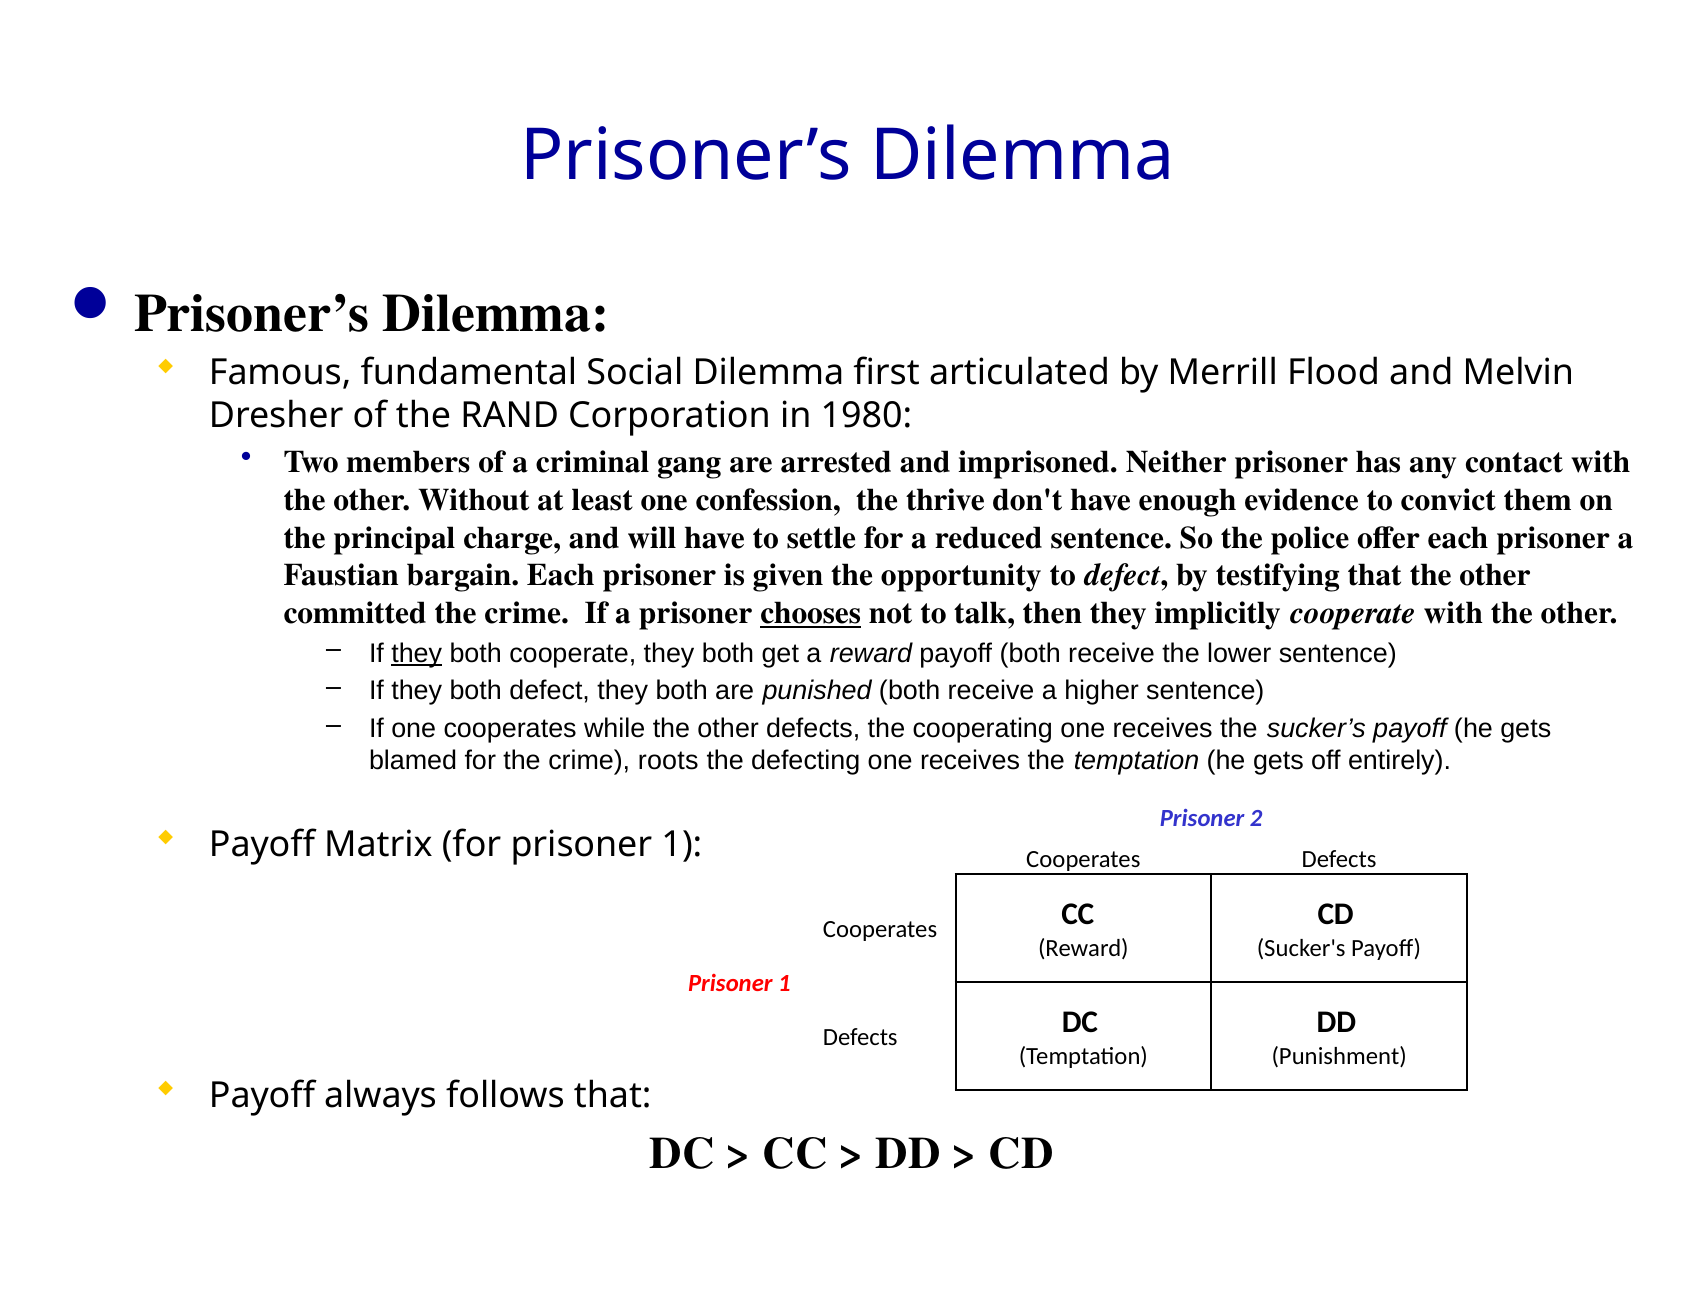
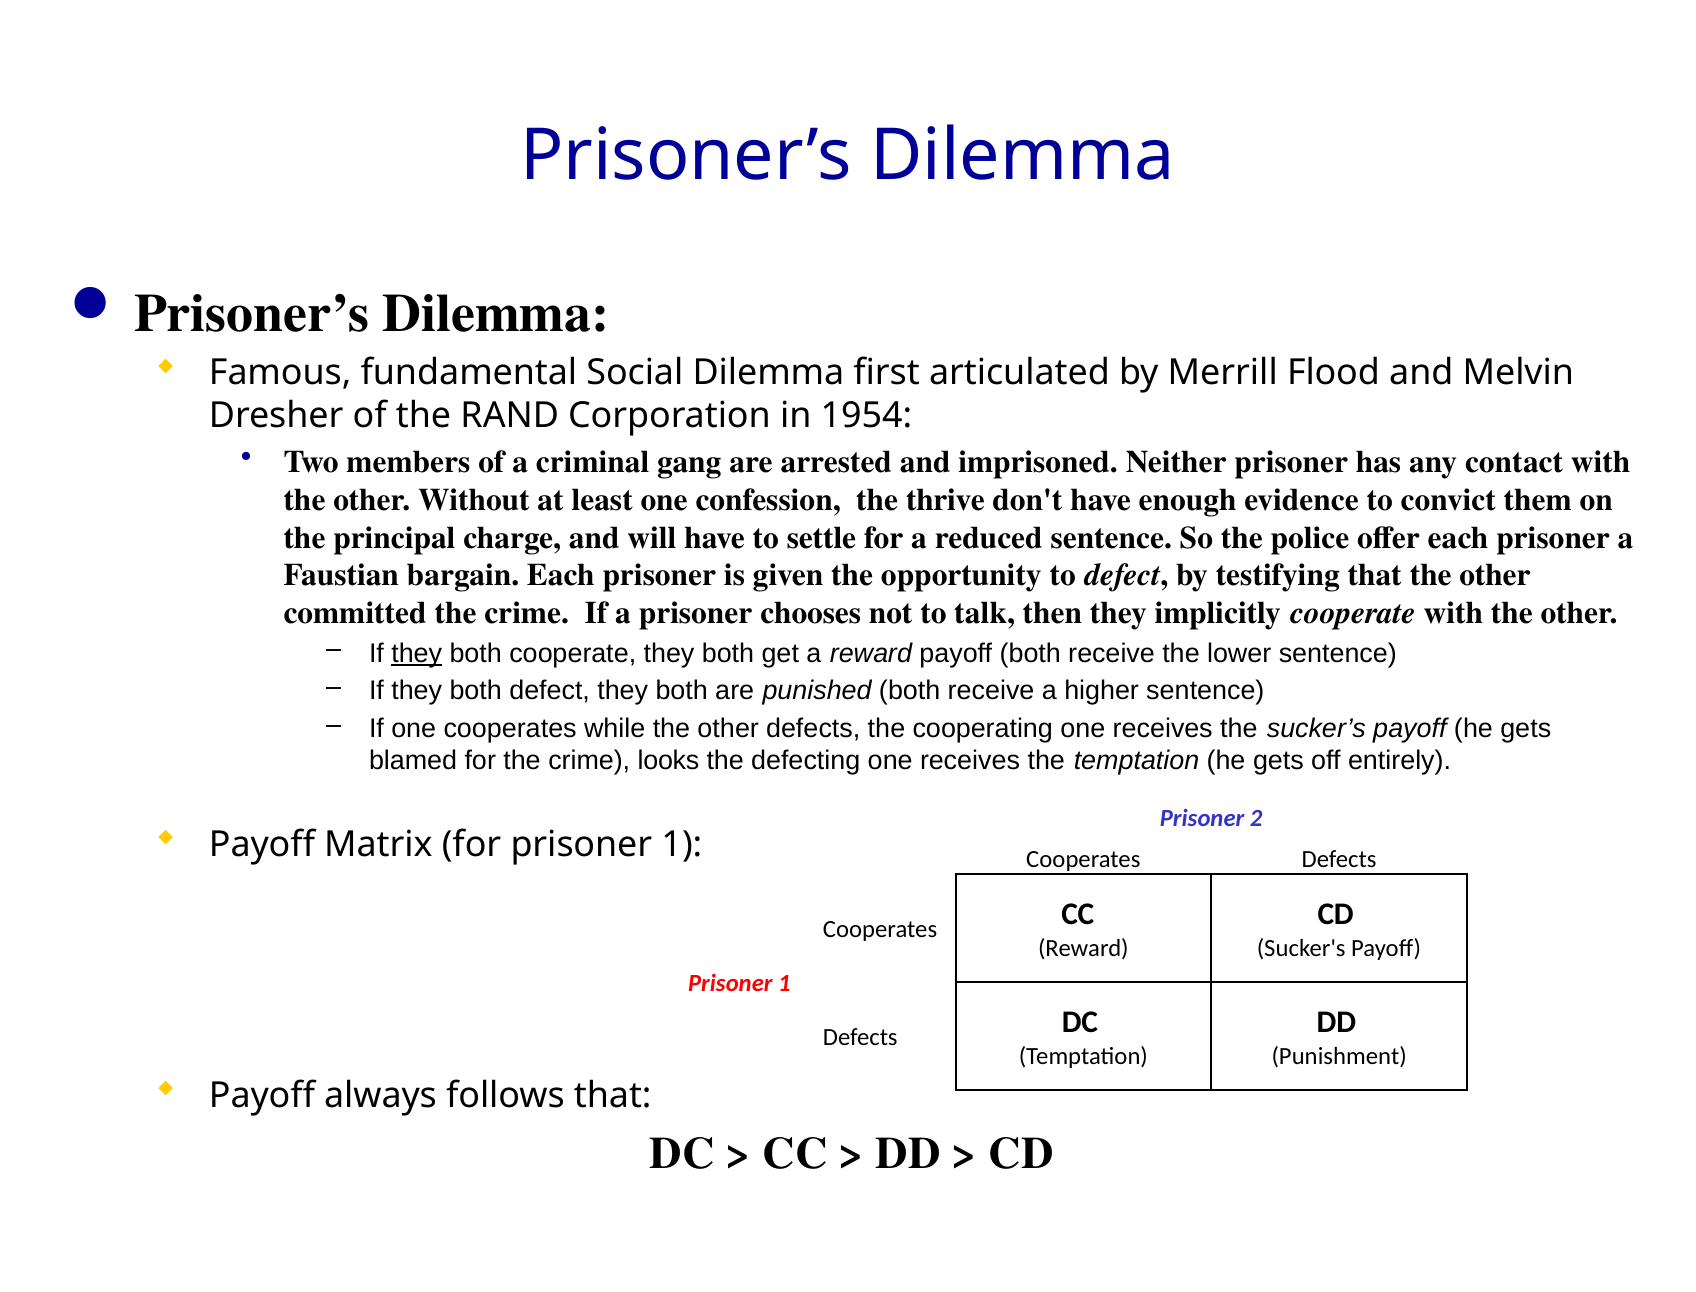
1980: 1980 -> 1954
chooses underline: present -> none
roots: roots -> looks
